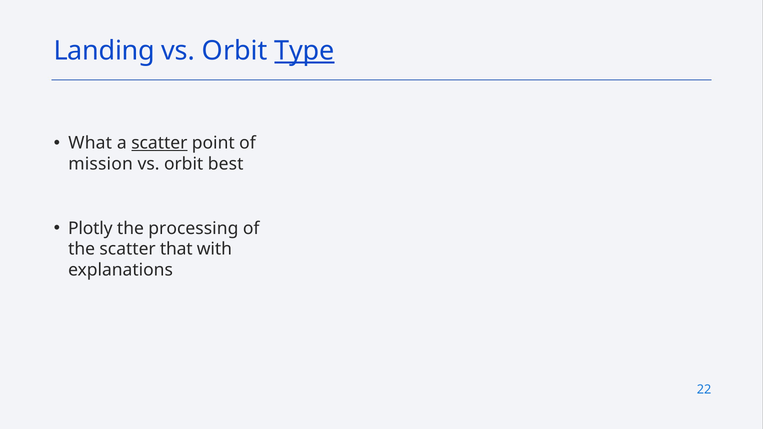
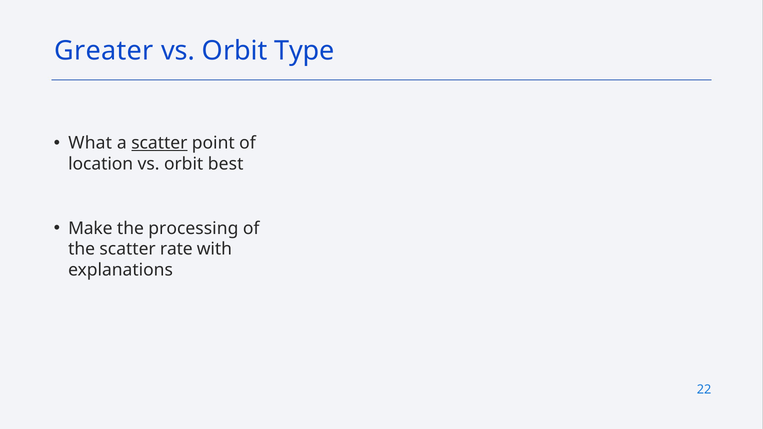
Landing: Landing -> Greater
Type underline: present -> none
mission: mission -> location
Plotly: Plotly -> Make
that: that -> rate
